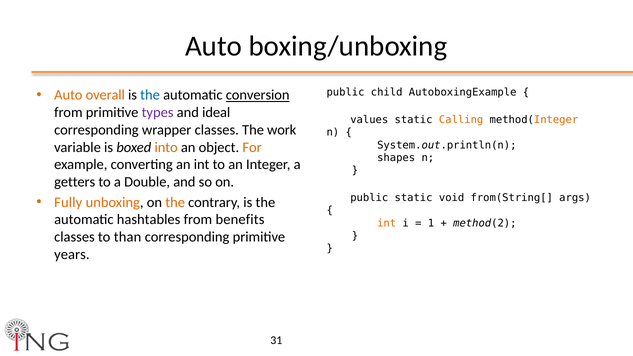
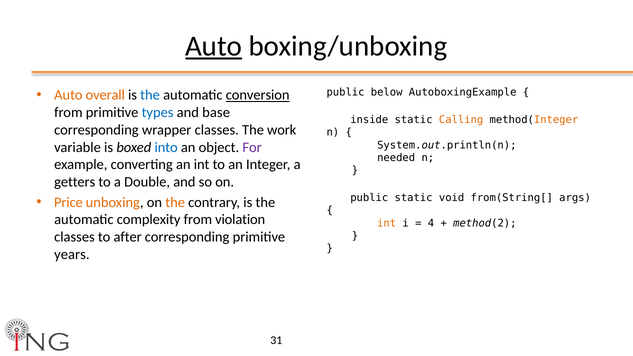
Auto at (214, 46) underline: none -> present
child: child -> below
types colour: purple -> blue
ideal: ideal -> base
values: values -> inside
into colour: orange -> blue
For colour: orange -> purple
shapes: shapes -> needed
Fully: Fully -> Price
hashtables: hashtables -> complexity
benefits: benefits -> violation
1: 1 -> 4
than: than -> after
